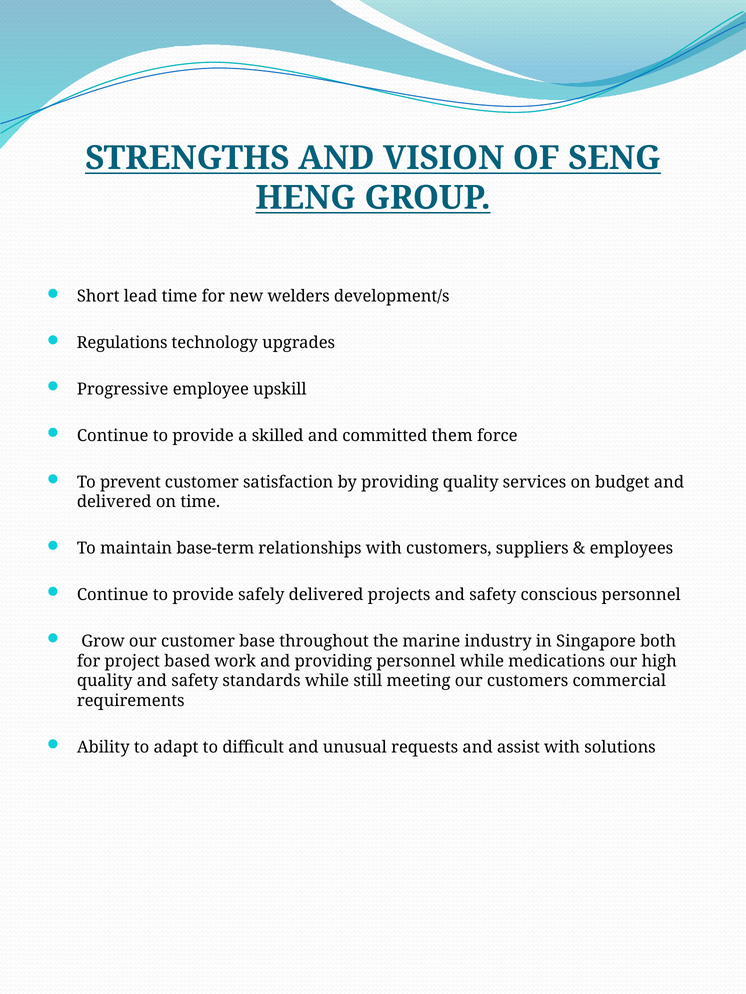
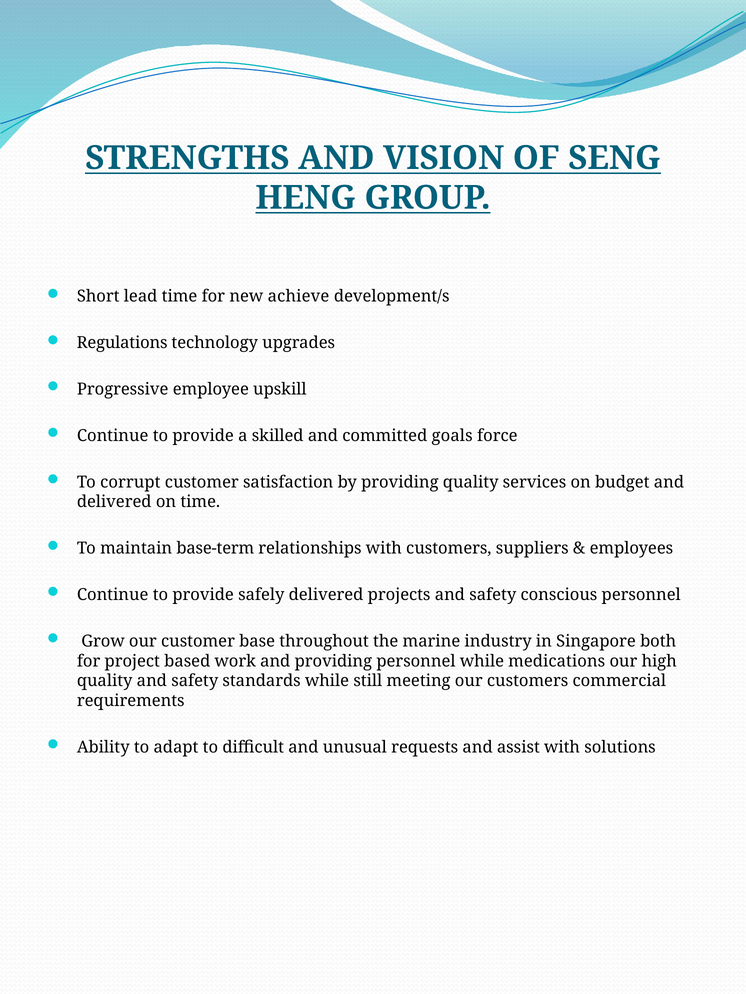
welders: welders -> achieve
them: them -> goals
prevent: prevent -> corrupt
